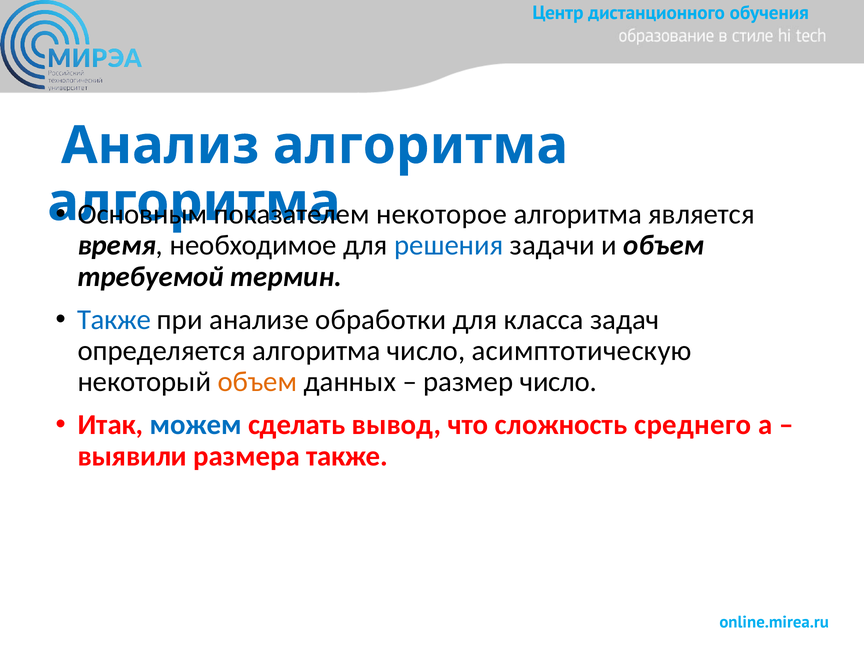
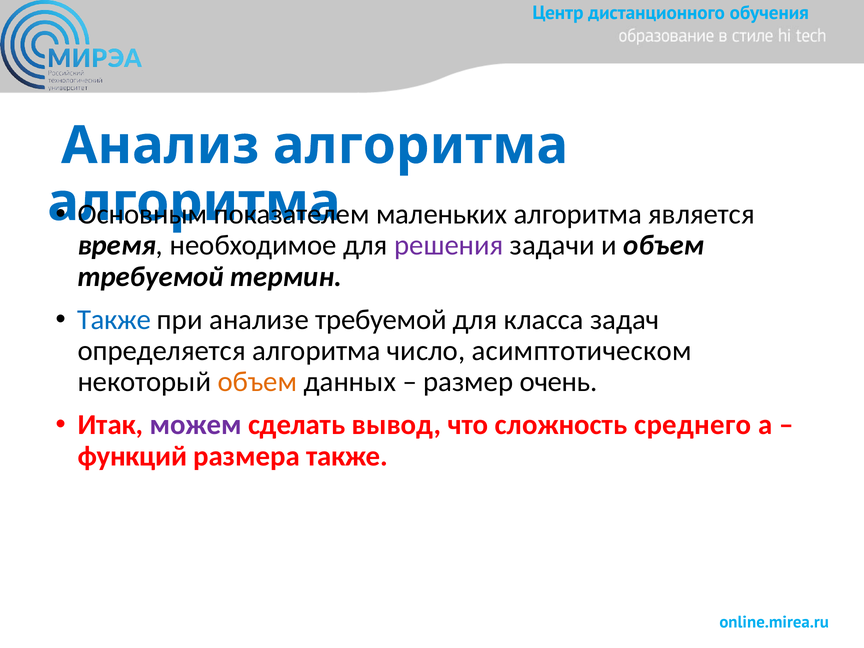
некоторое: некоторое -> маленьких
решения colour: blue -> purple
анализе обработки: обработки -> требуемой
асимптотическую: асимптотическую -> асимптотическом
размер число: число -> очень
можем colour: blue -> purple
выявили: выявили -> функций
